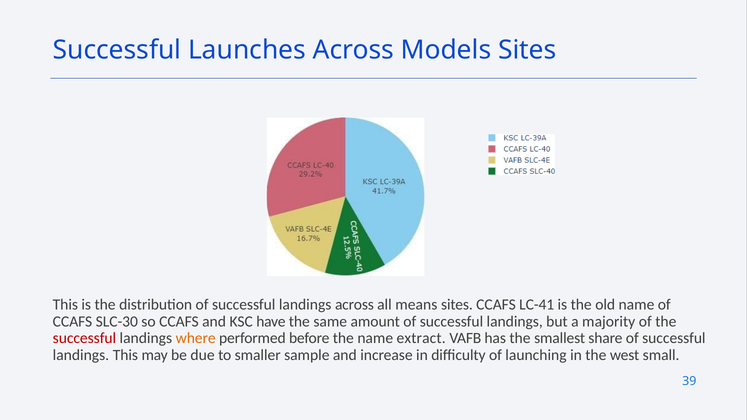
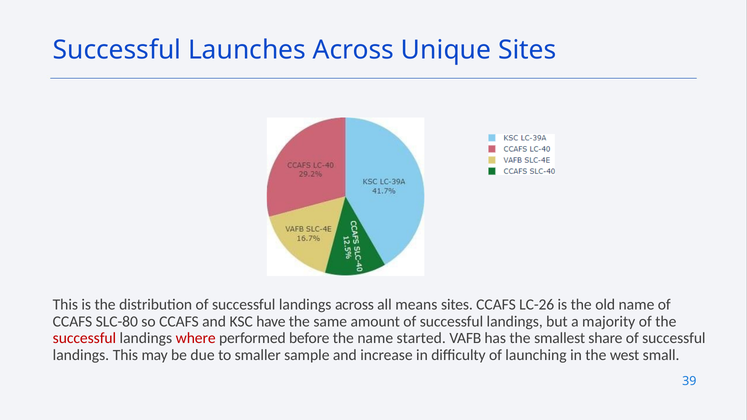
Models: Models -> Unique
LC-41: LC-41 -> LC-26
SLC-30: SLC-30 -> SLC-80
where colour: orange -> red
extract: extract -> started
